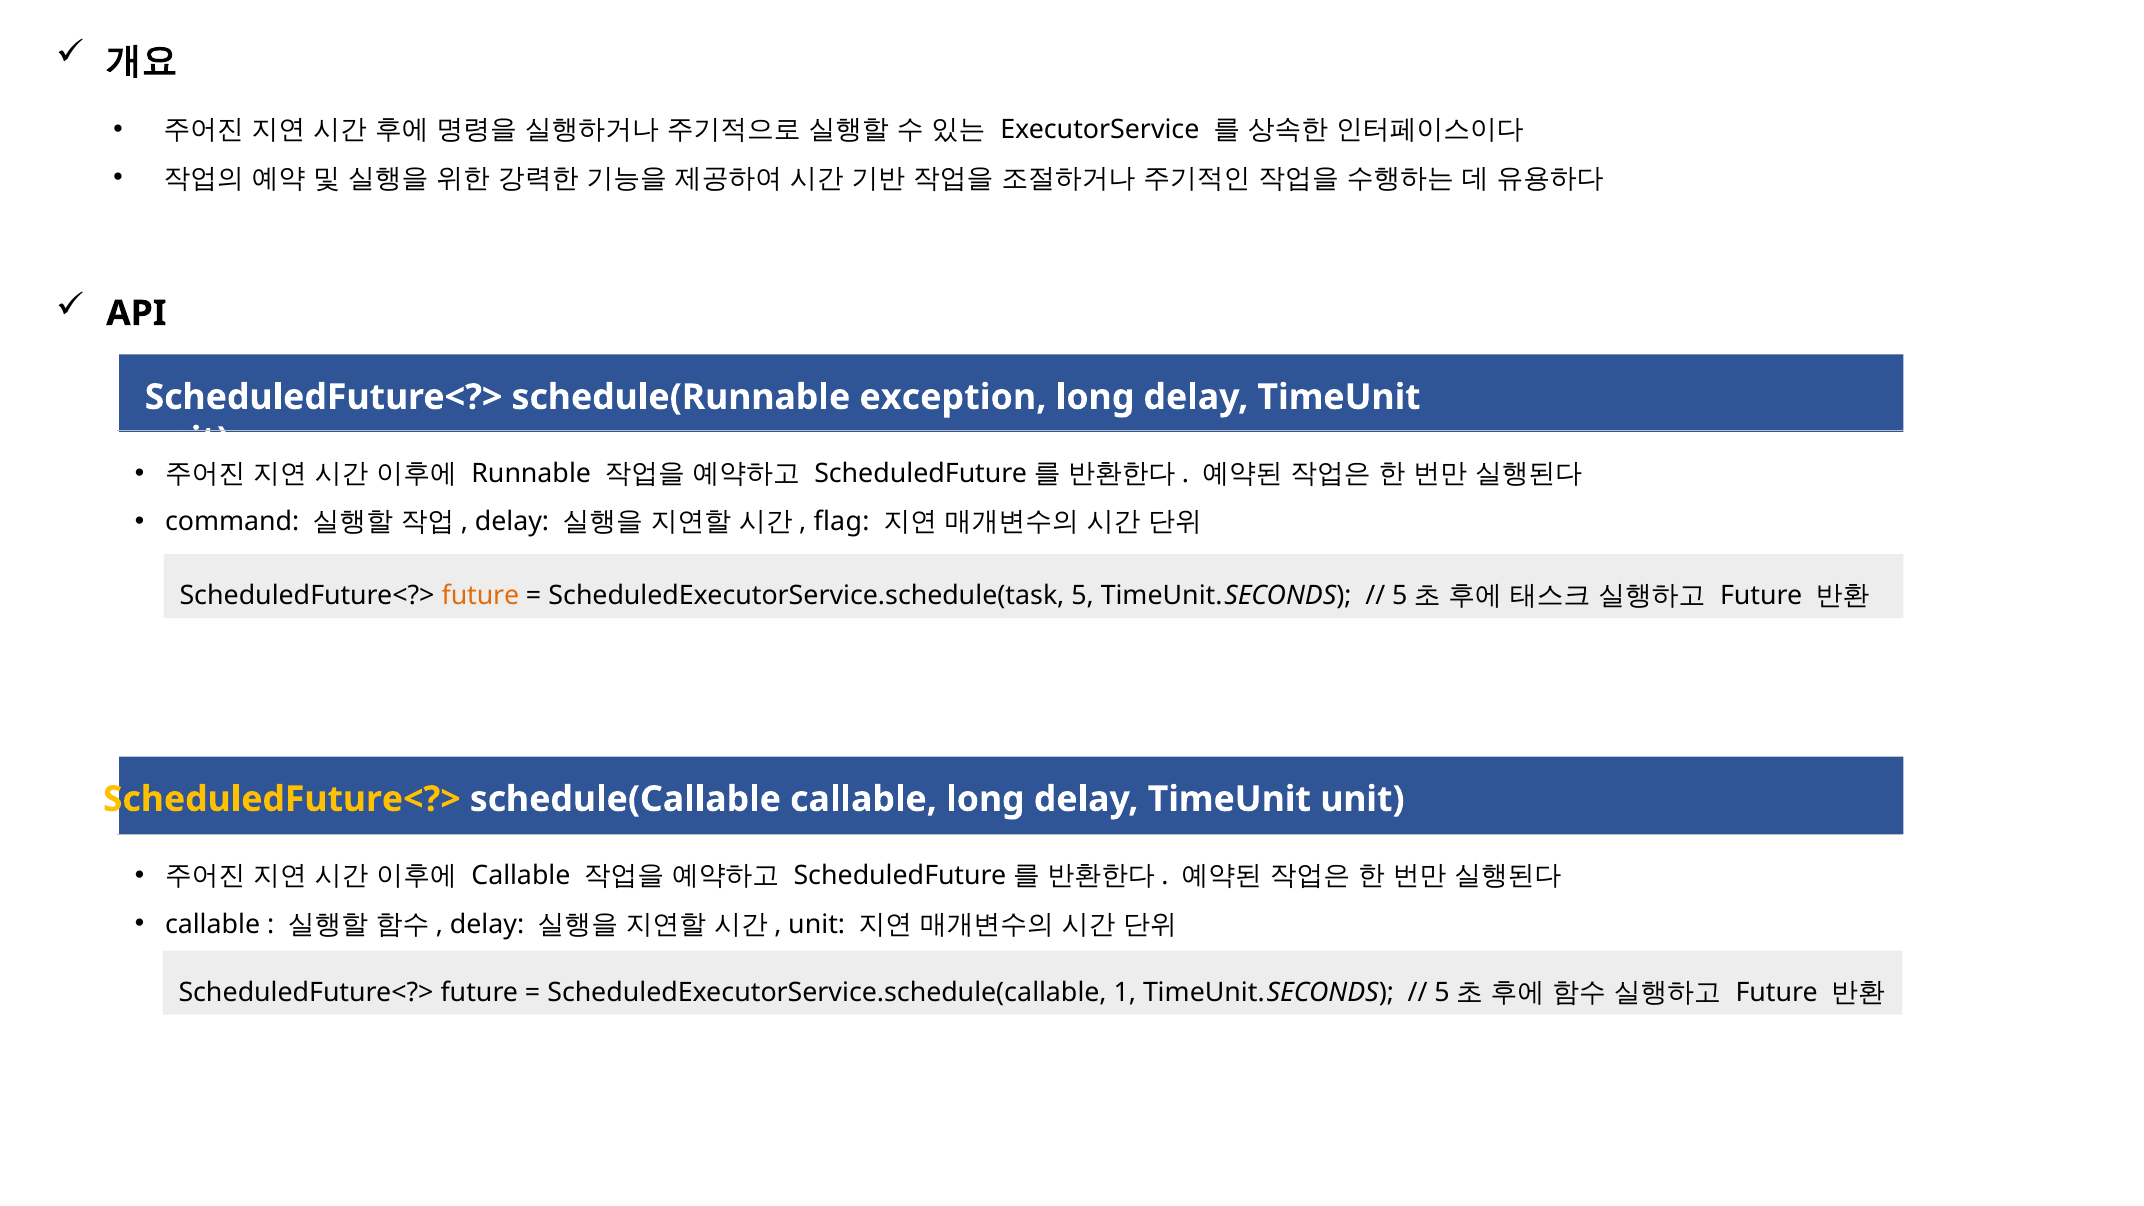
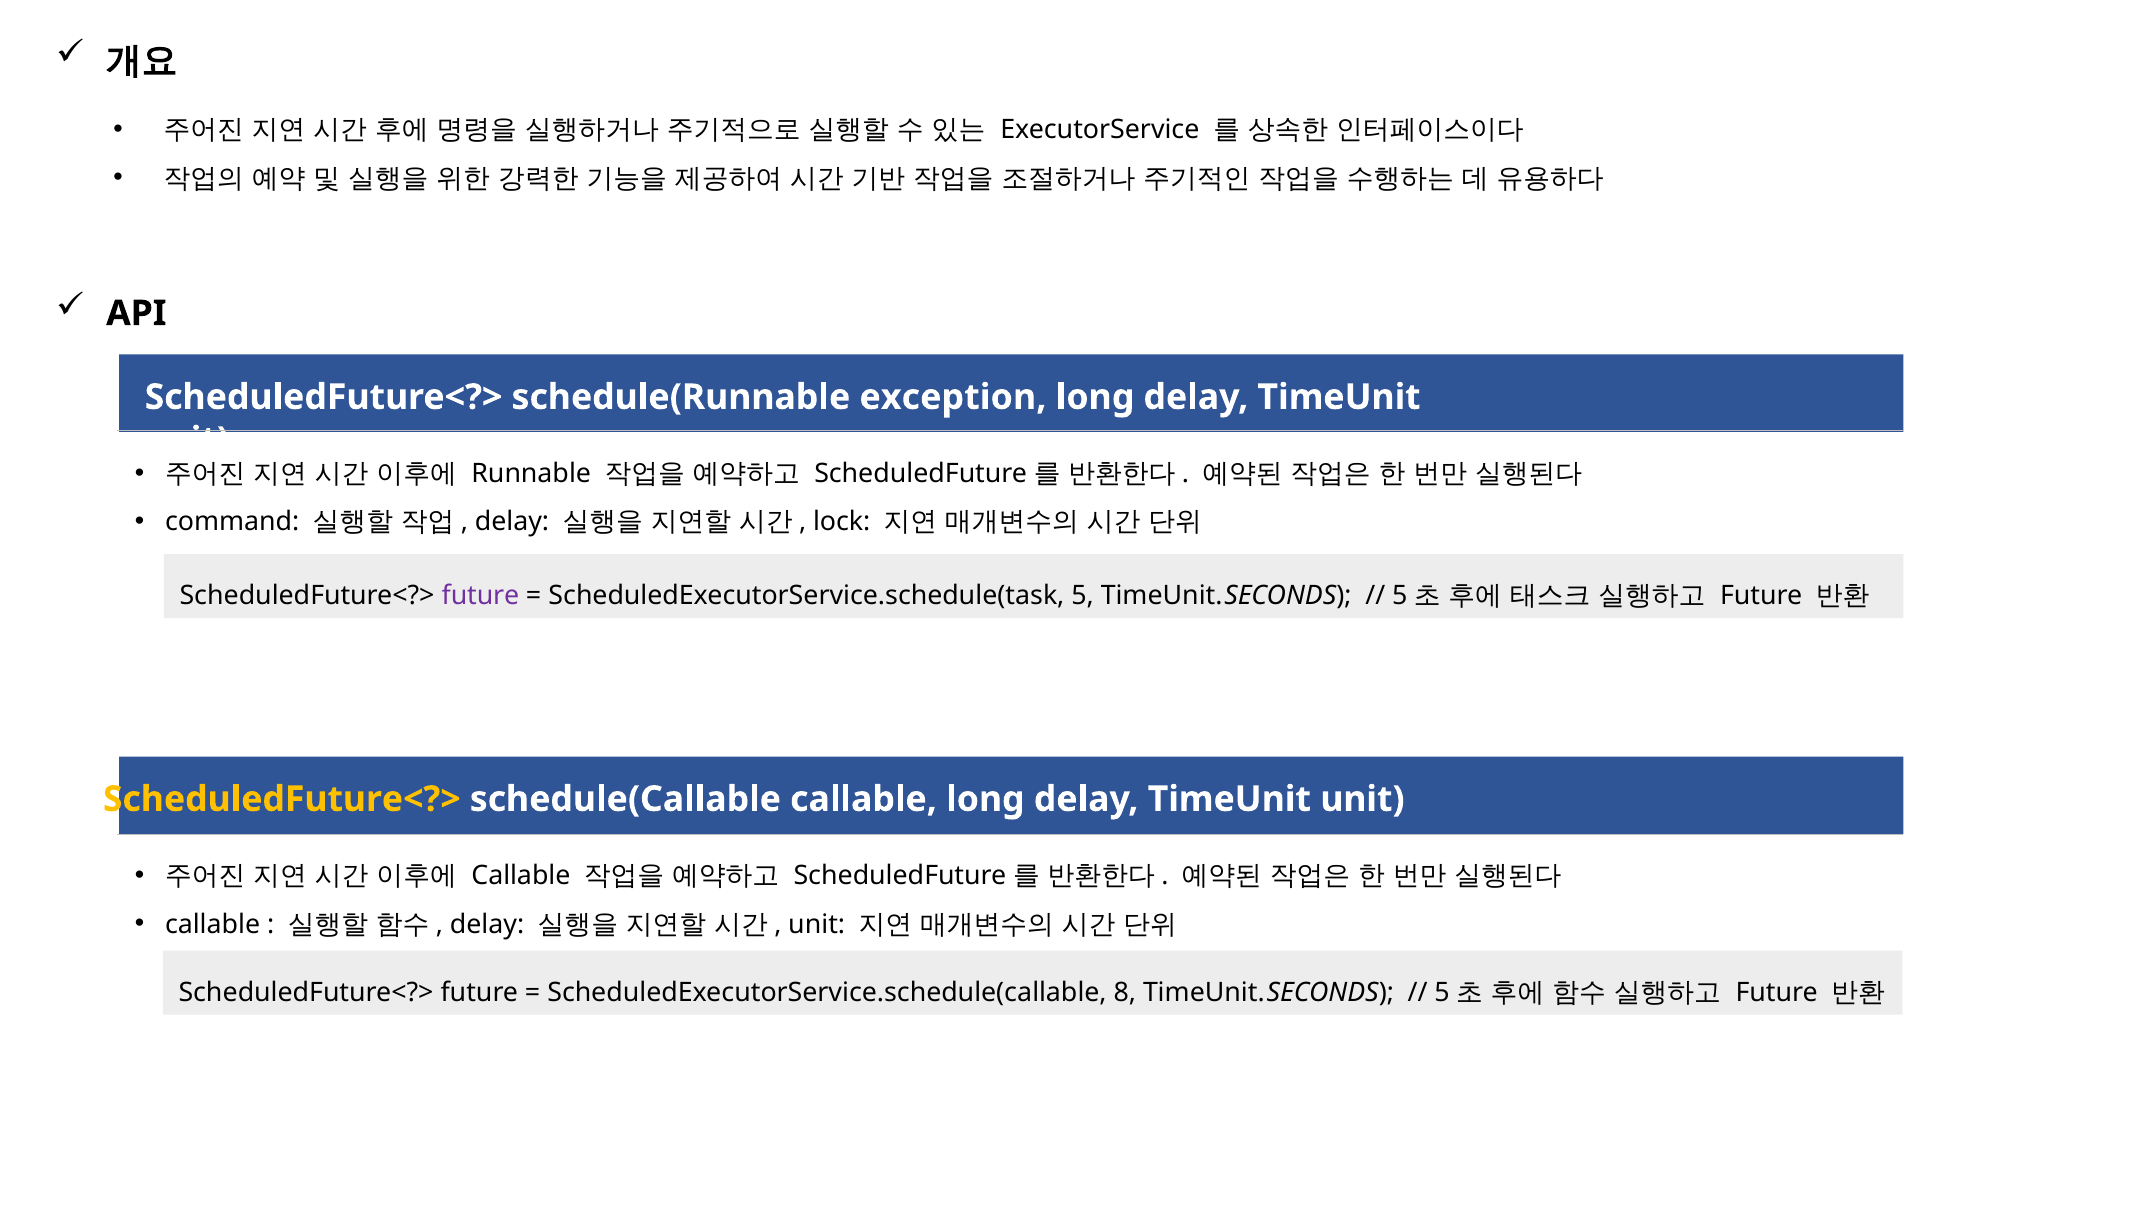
flag: flag -> lock
future at (480, 596) colour: orange -> purple
1: 1 -> 8
